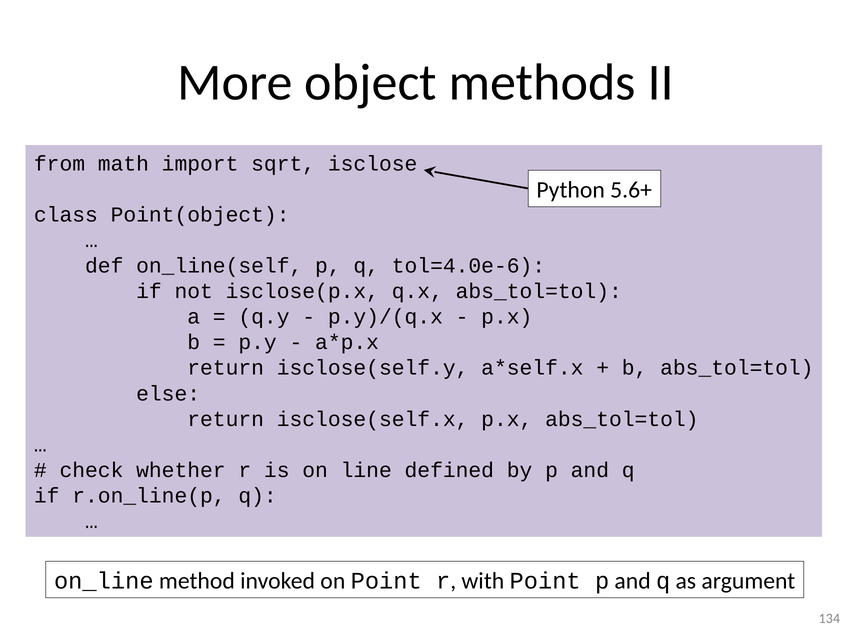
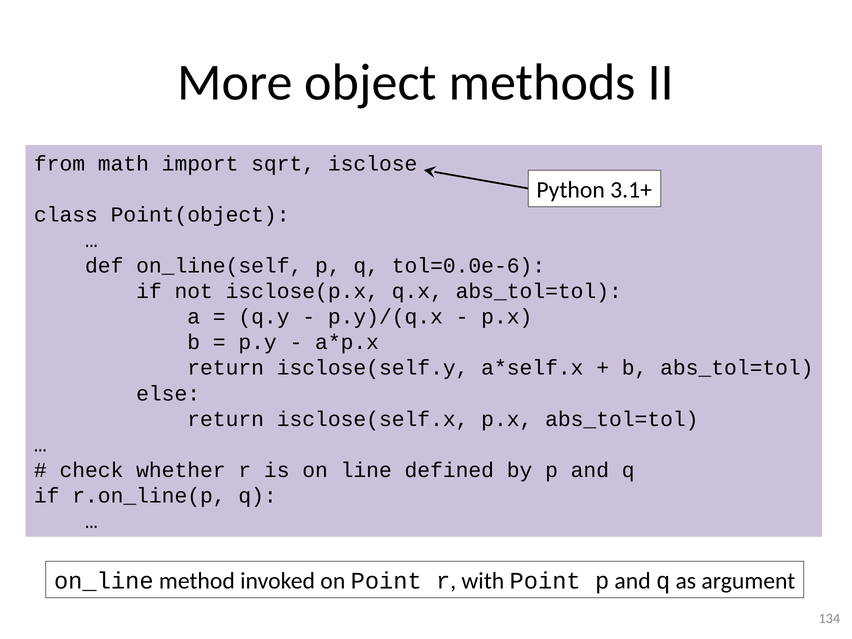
5.6+: 5.6+ -> 3.1+
tol=4.0e-6: tol=4.0e-6 -> tol=0.0e-6
